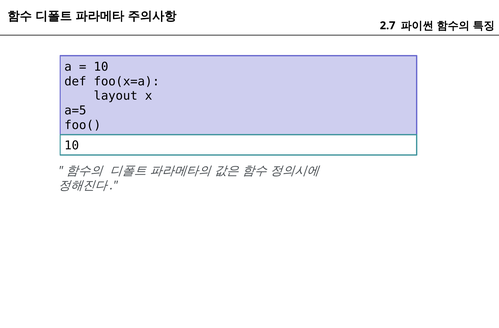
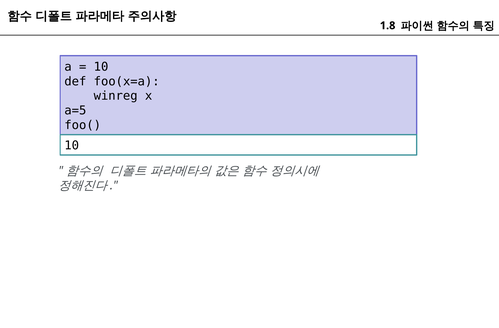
2.7: 2.7 -> 1.8
layout: layout -> winreg
